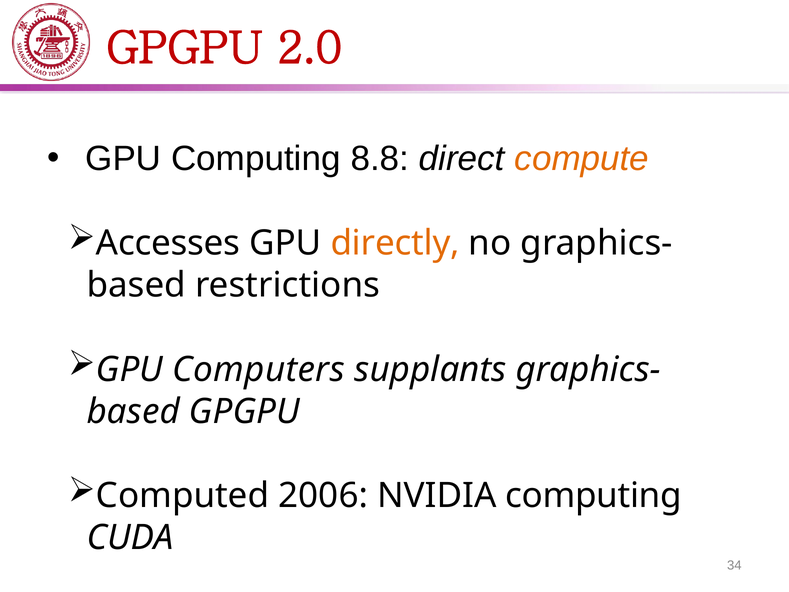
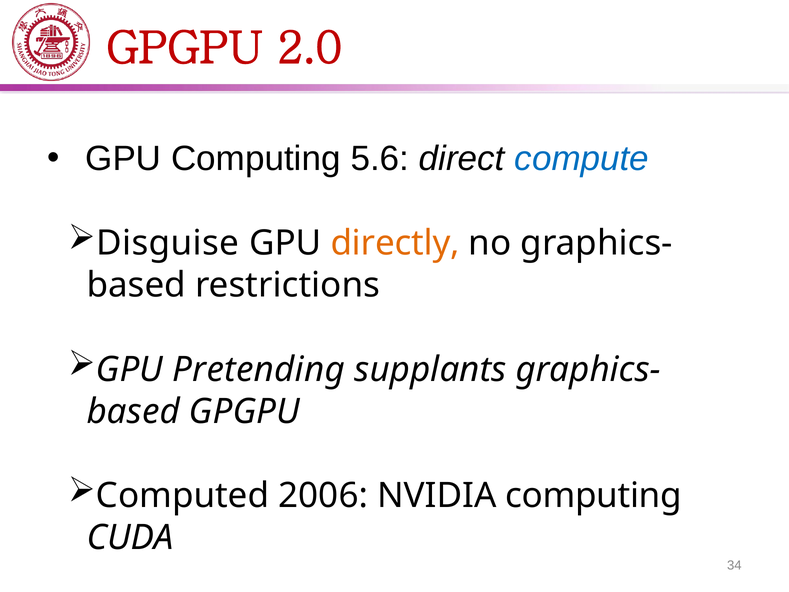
8.8: 8.8 -> 5.6
compute colour: orange -> blue
Accesses: Accesses -> Disguise
Computers: Computers -> Pretending
